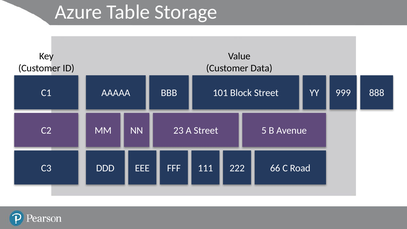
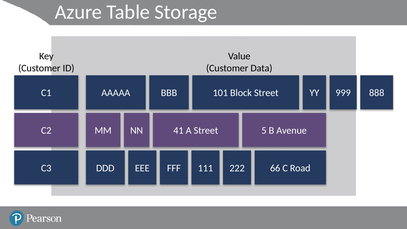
23: 23 -> 41
